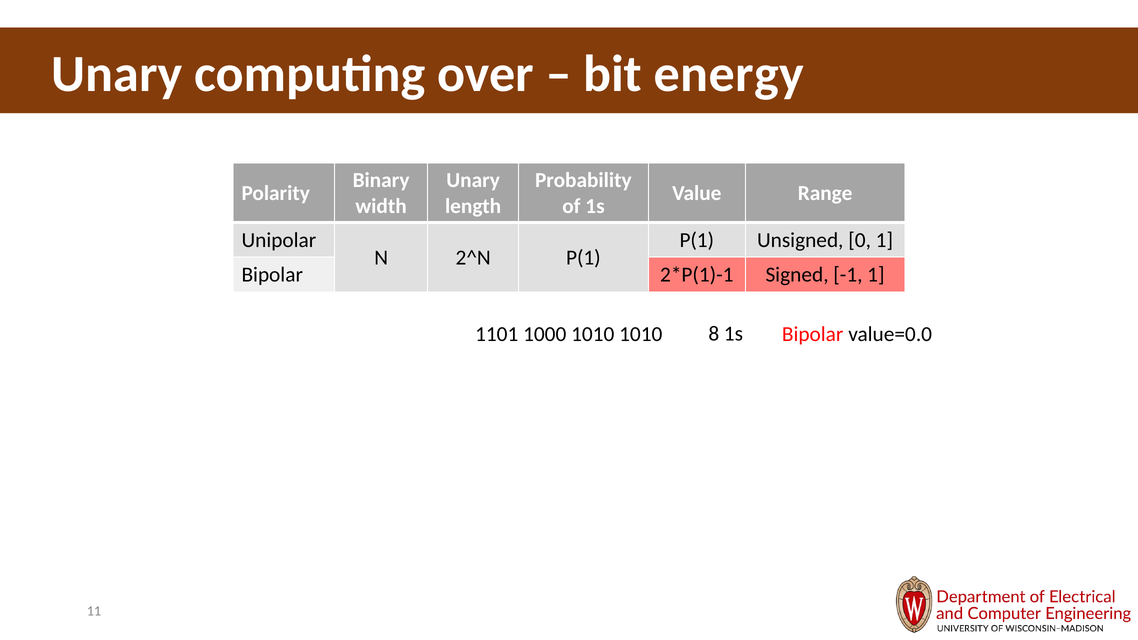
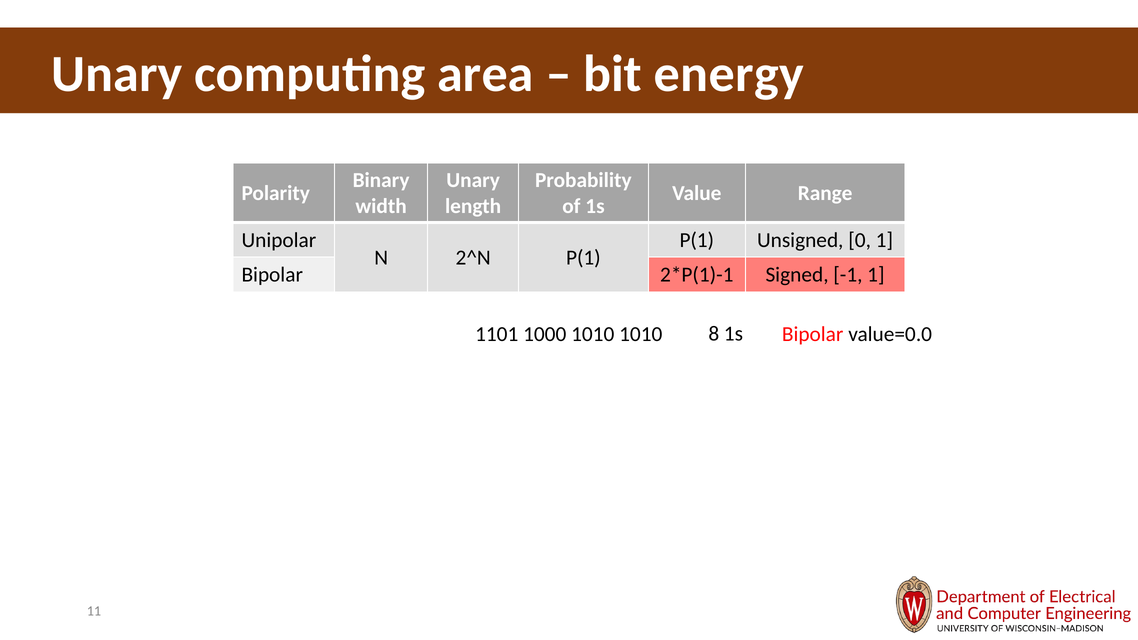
over: over -> area
